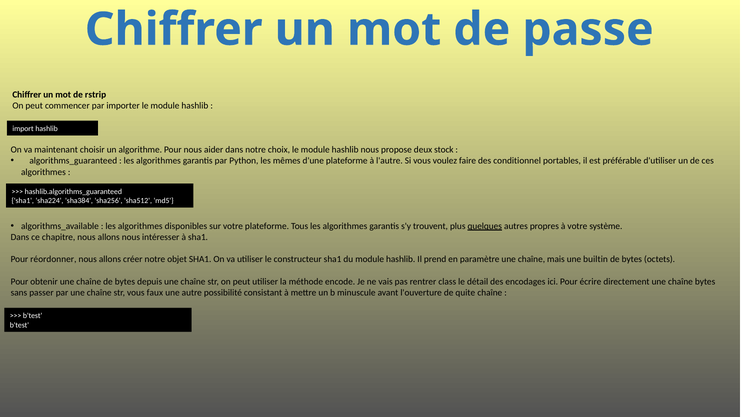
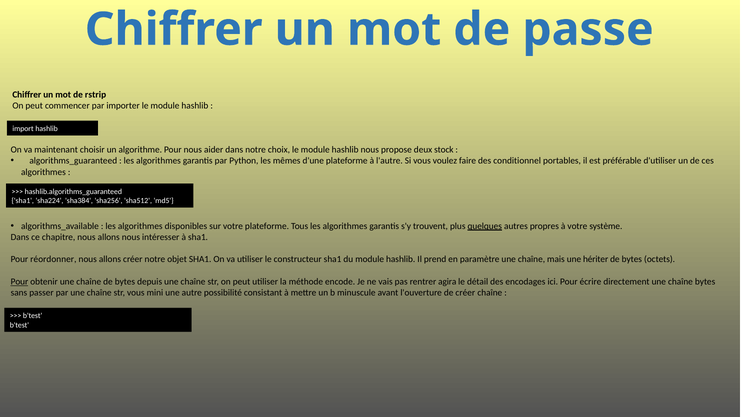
builtin: builtin -> hériter
Pour at (19, 282) underline: none -> present
class: class -> agira
faux: faux -> mini
de quite: quite -> créer
